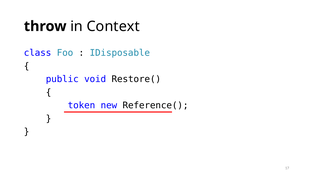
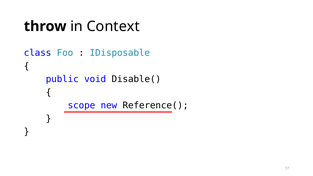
Restore(: Restore( -> Disable(
token: token -> scope
